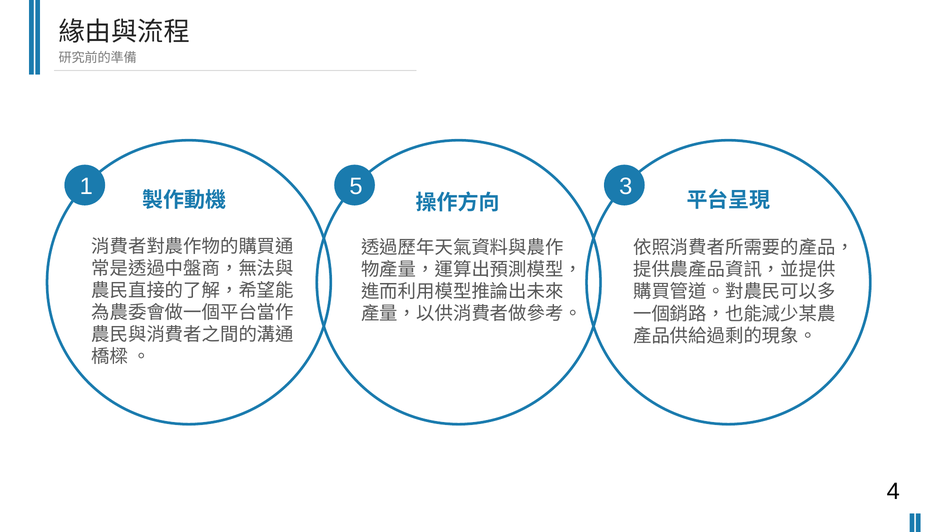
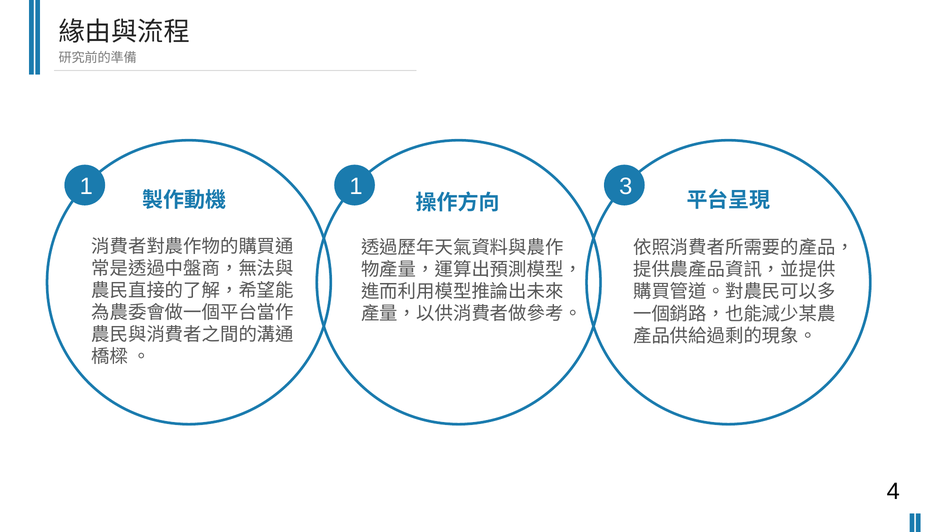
1 5: 5 -> 1
